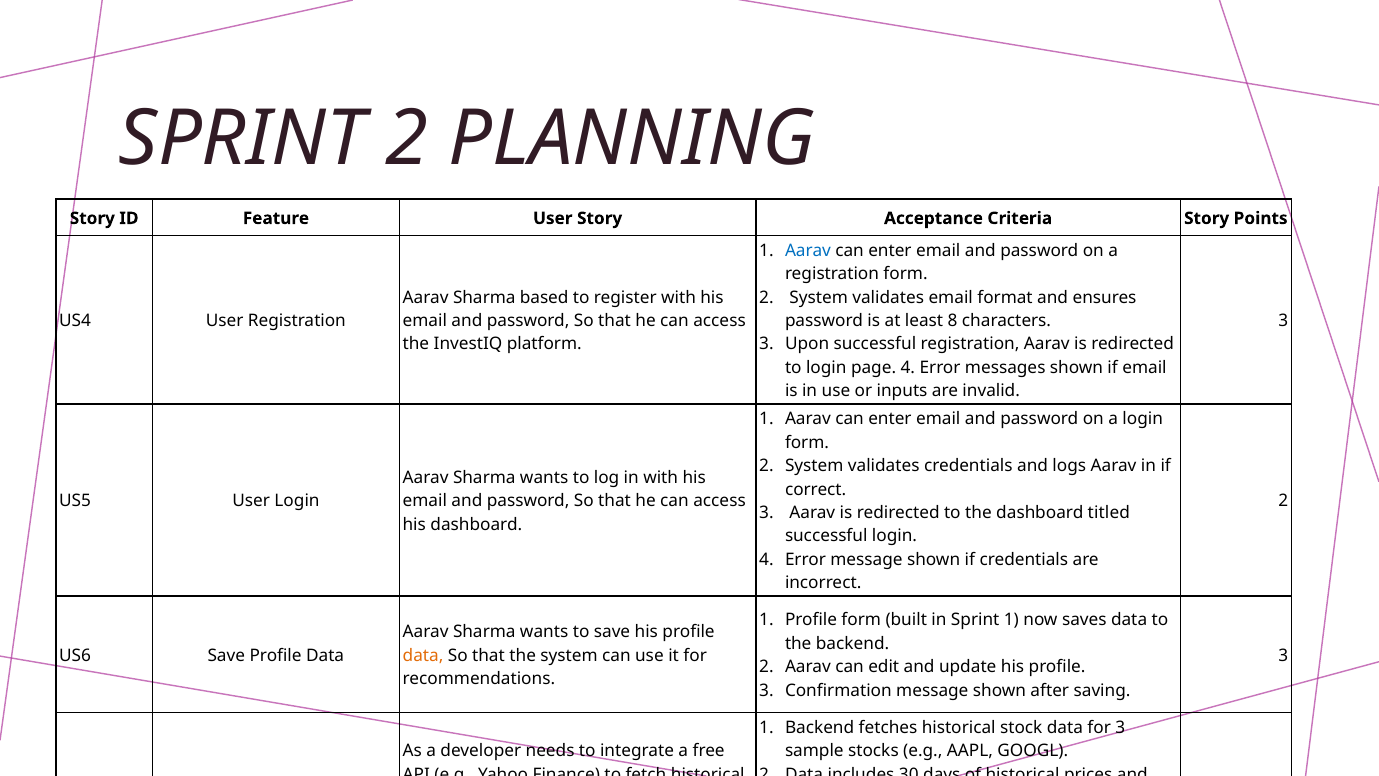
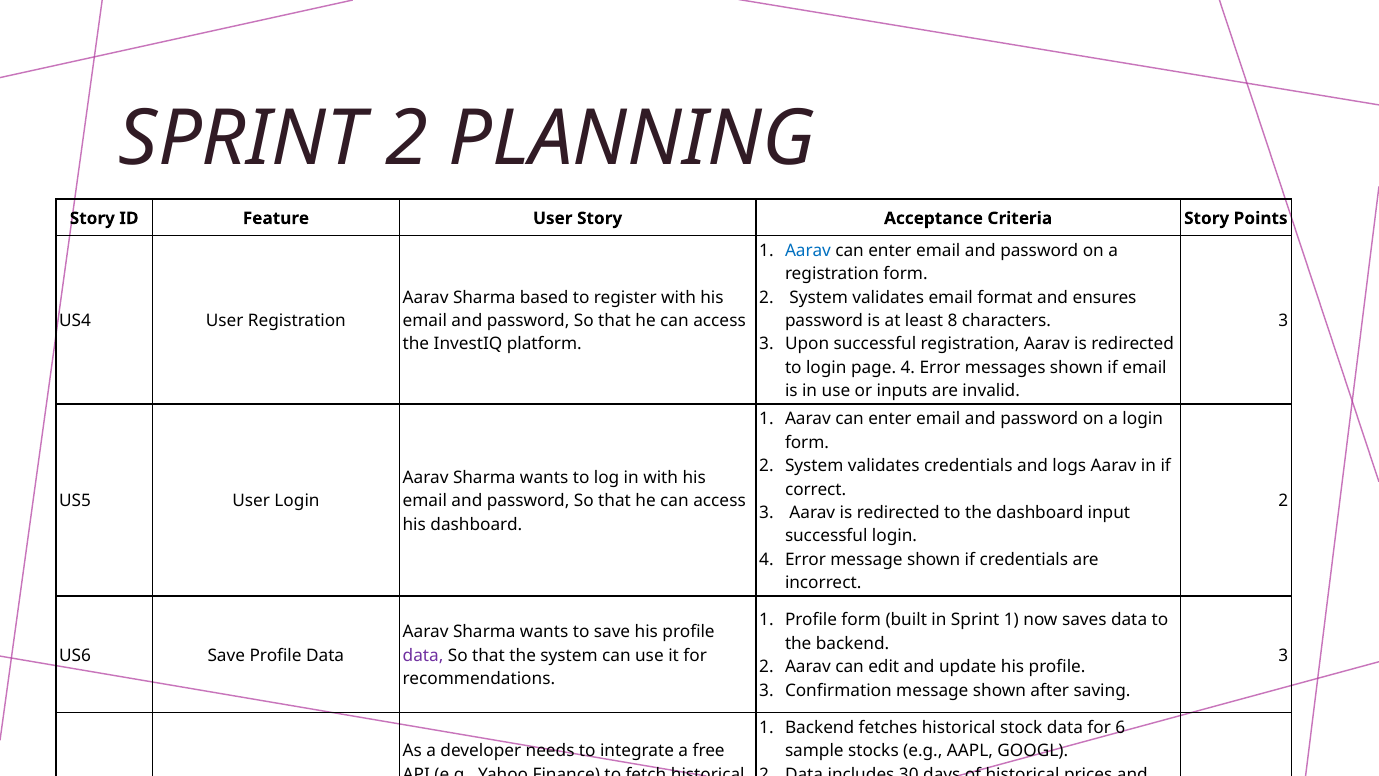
titled: titled -> input
data at (423, 655) colour: orange -> purple
for 3: 3 -> 6
